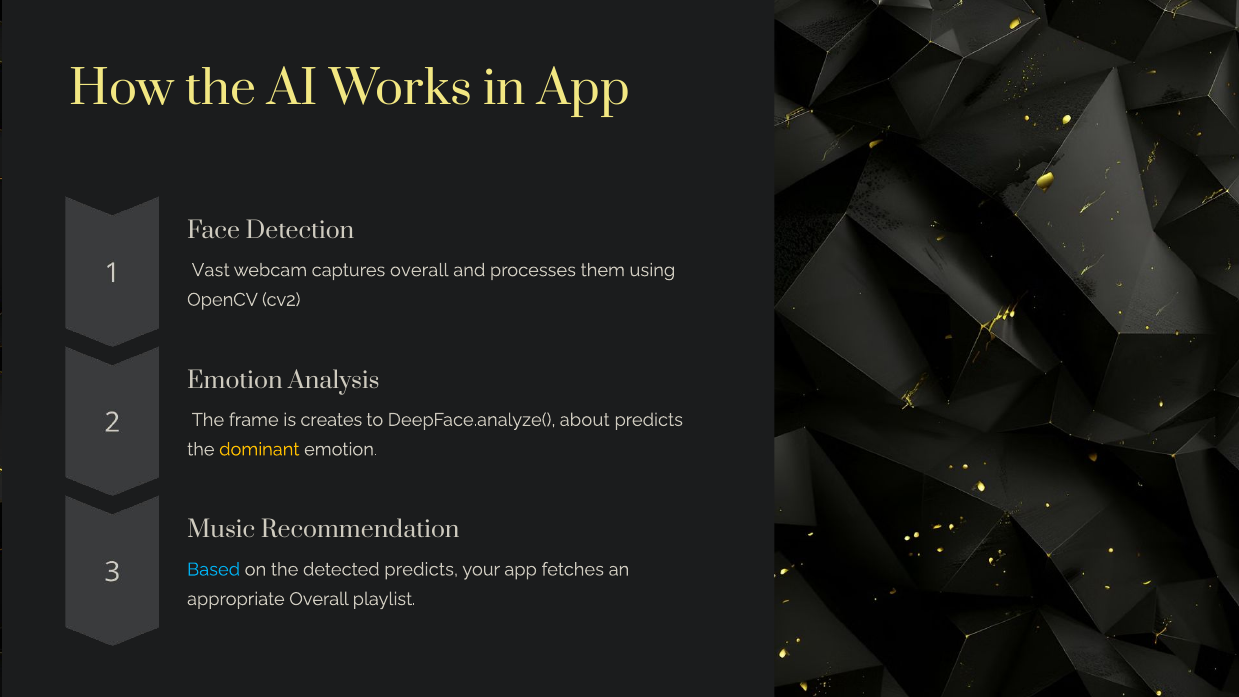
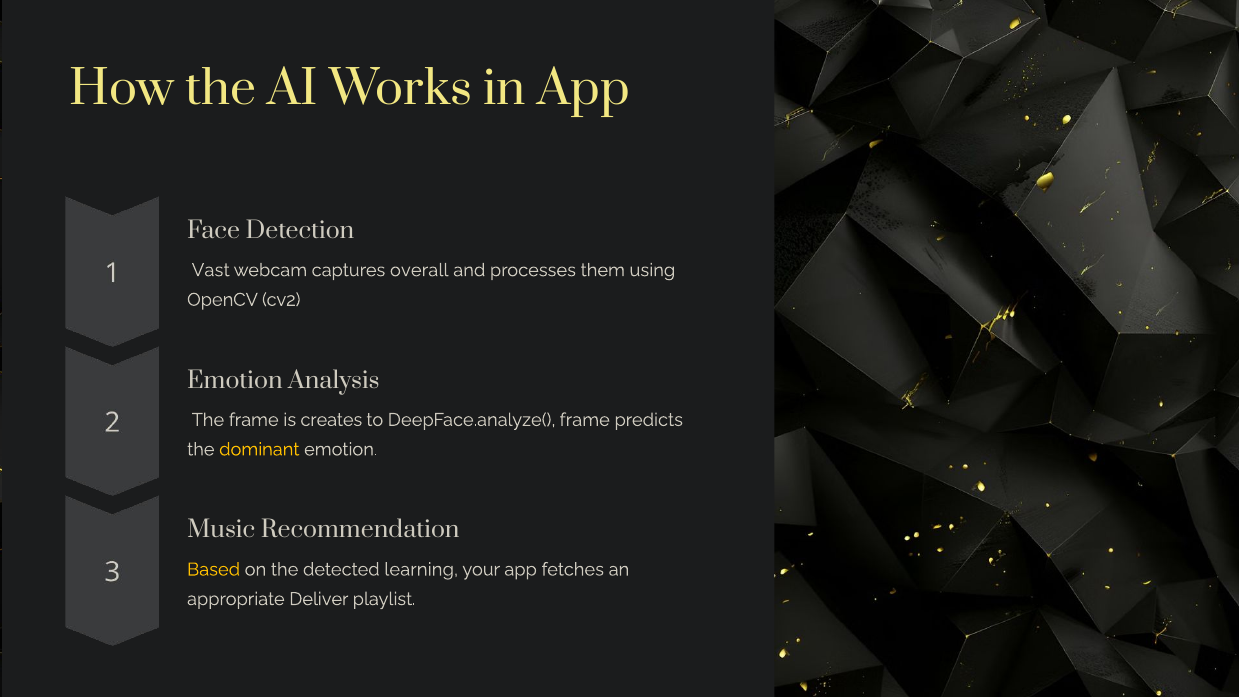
DeepFace.analyze( about: about -> frame
Based colour: light blue -> yellow
detected predicts: predicts -> learning
appropriate Overall: Overall -> Deliver
